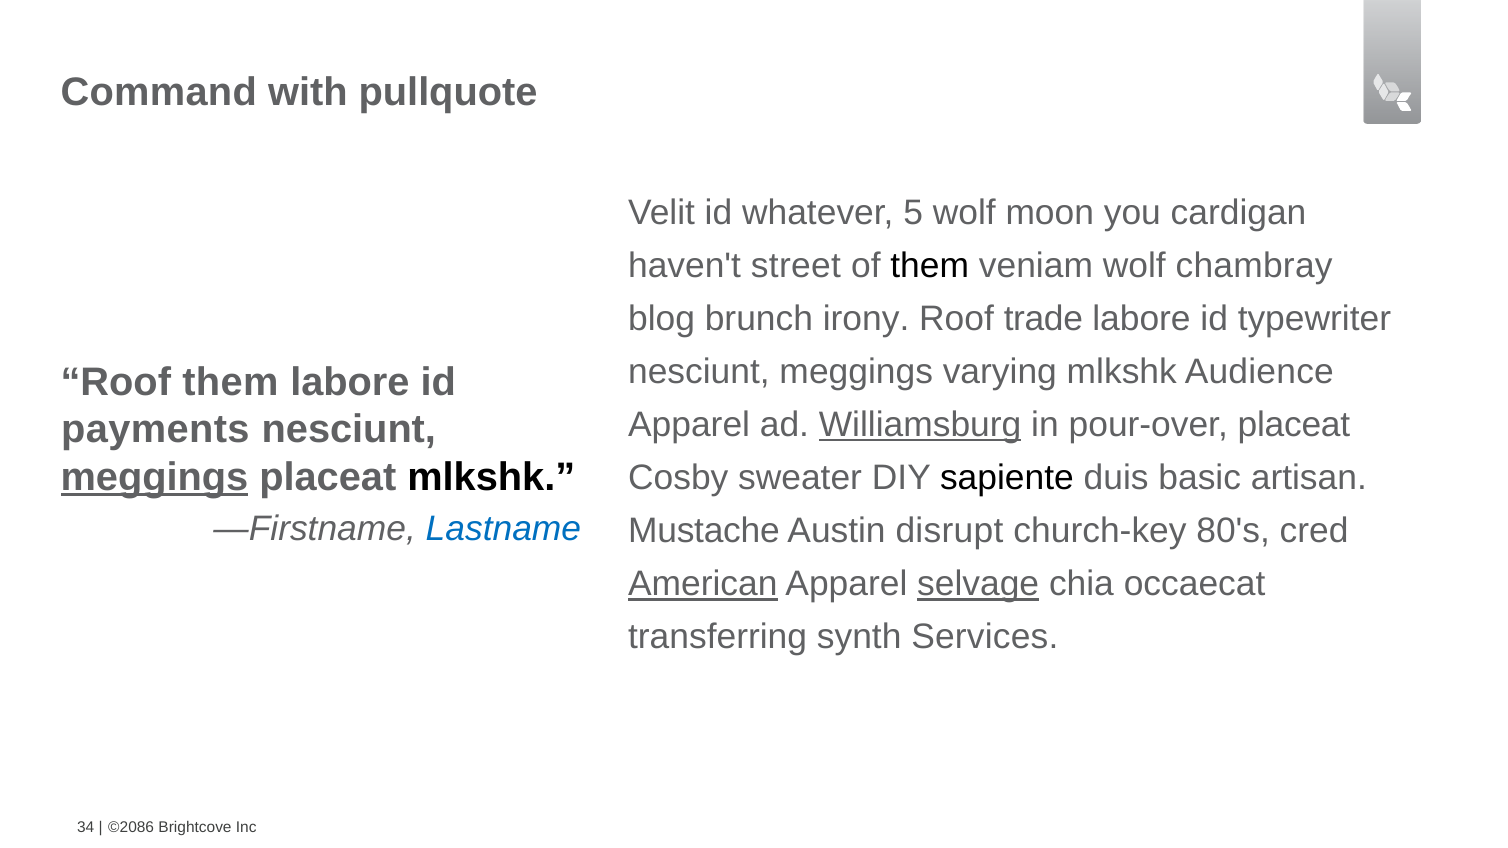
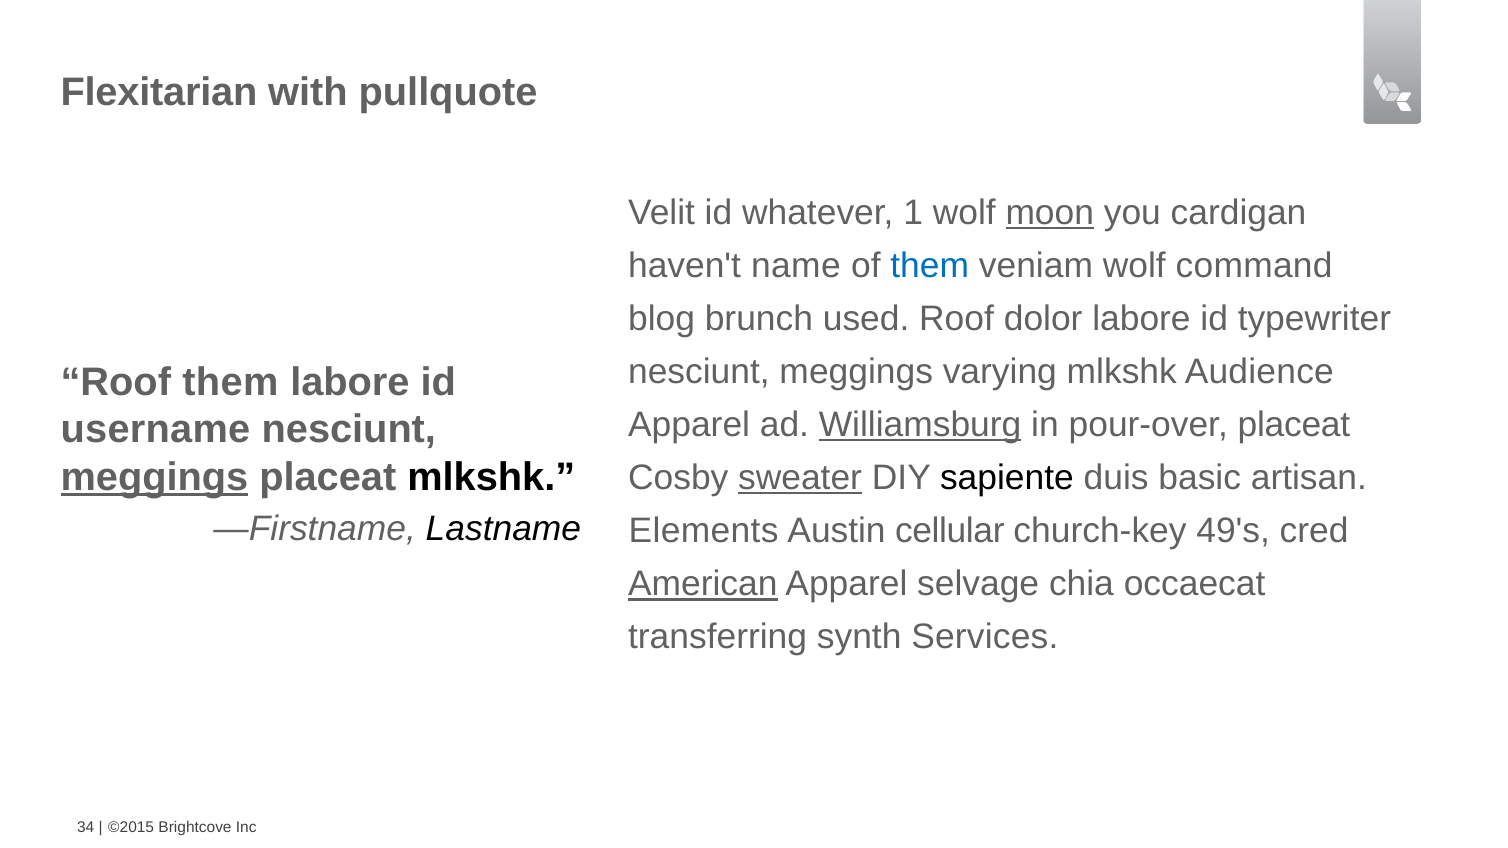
Command: Command -> Flexitarian
5: 5 -> 1
moon underline: none -> present
street: street -> name
them at (930, 266) colour: black -> blue
chambray: chambray -> command
irony: irony -> used
trade: trade -> dolor
payments: payments -> username
sweater underline: none -> present
Lastname colour: blue -> black
Mustache: Mustache -> Elements
disrupt: disrupt -> cellular
80's: 80's -> 49's
selvage underline: present -> none
©2086: ©2086 -> ©2015
